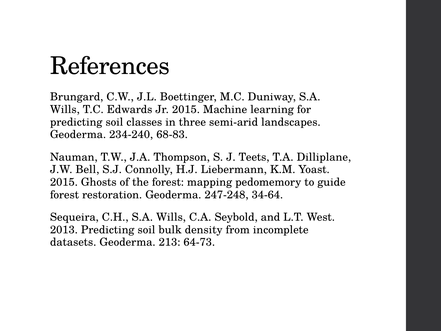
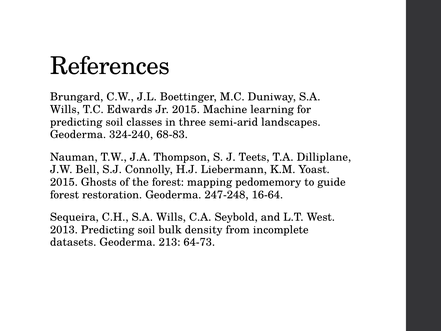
234-240: 234-240 -> 324-240
34-64: 34-64 -> 16-64
